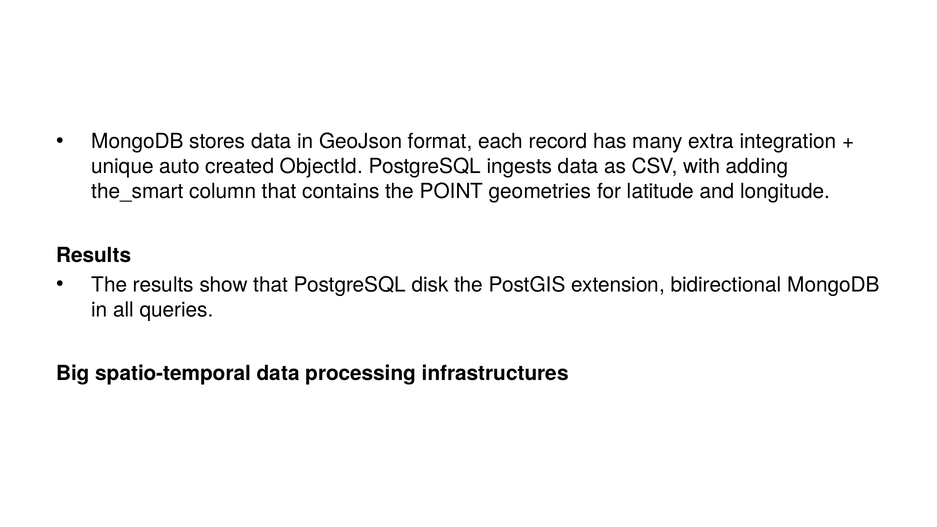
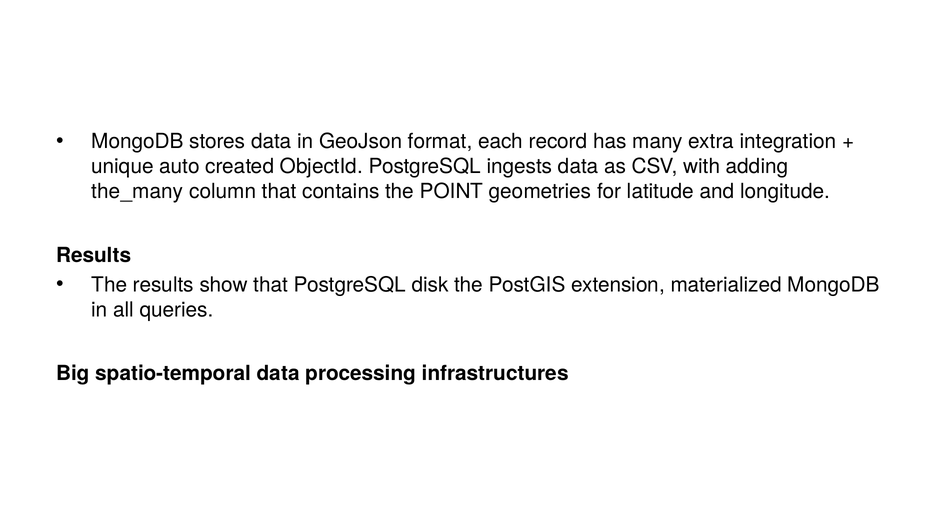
the_smart: the_smart -> the_many
bidirectional: bidirectional -> materialized
